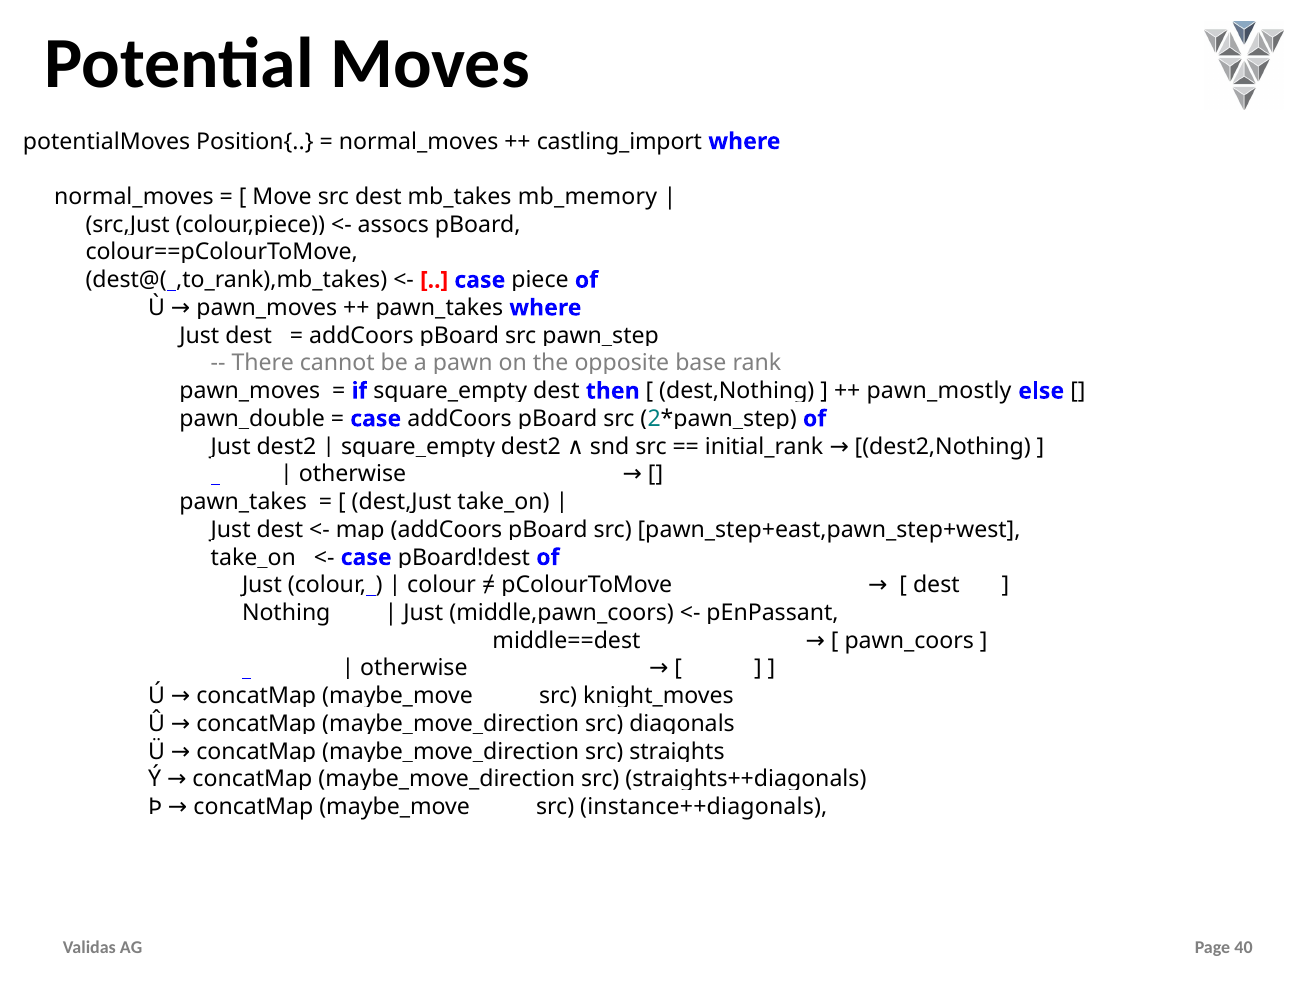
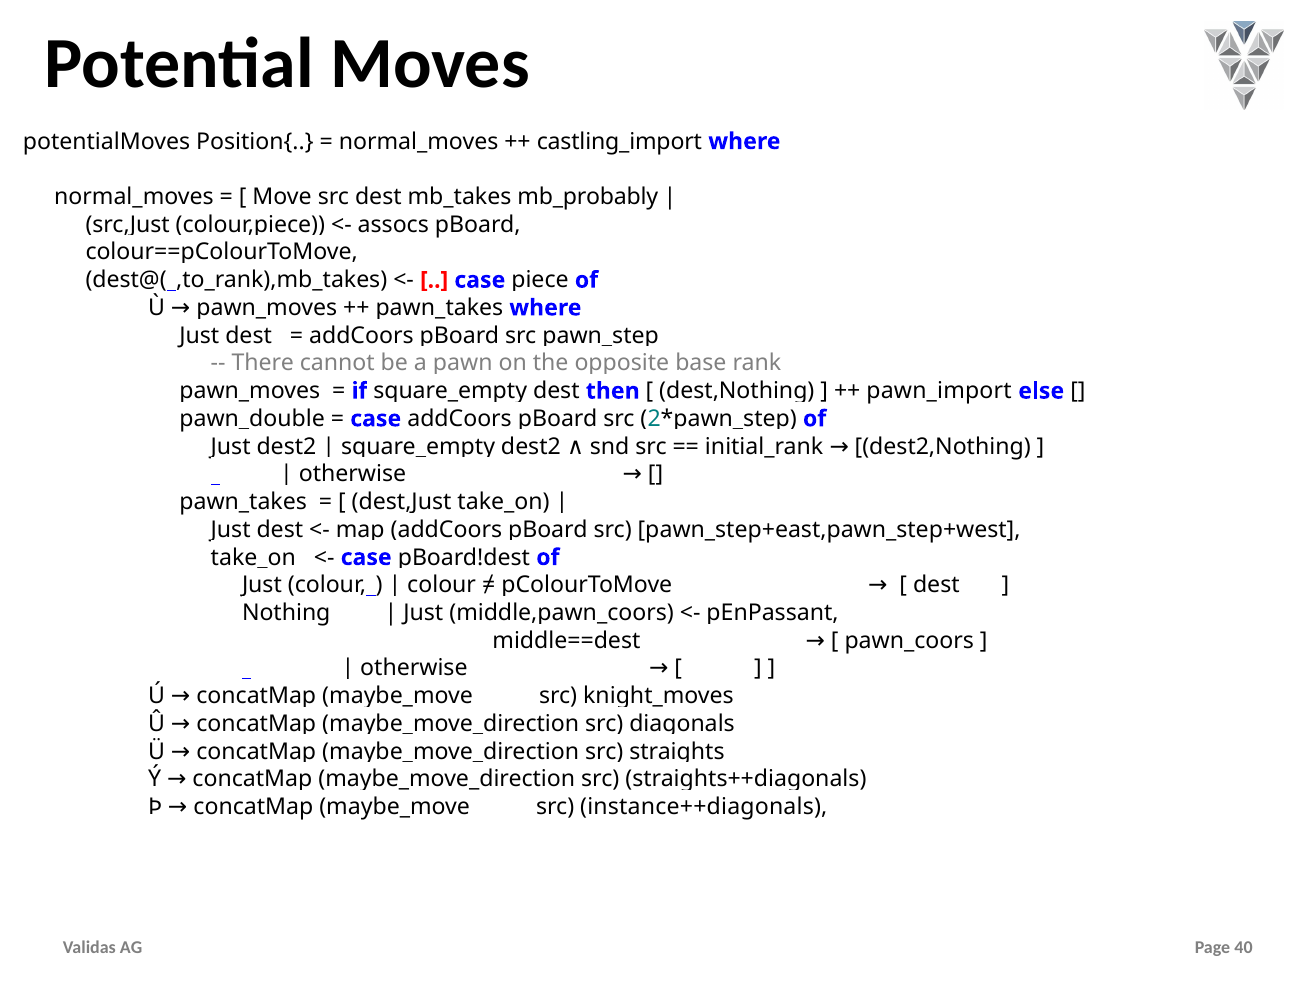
mb_memory: mb_memory -> mb_probably
pawn_mostly: pawn_mostly -> pawn_import
